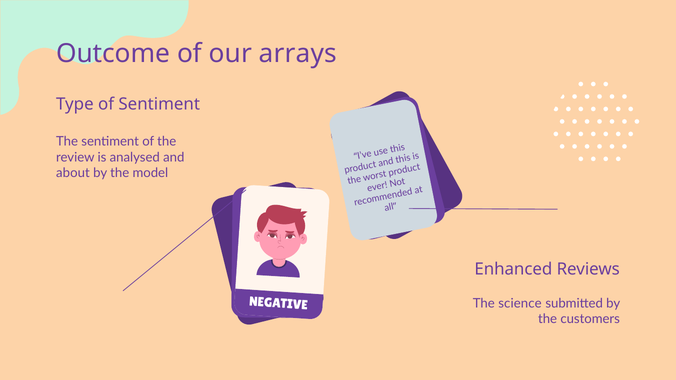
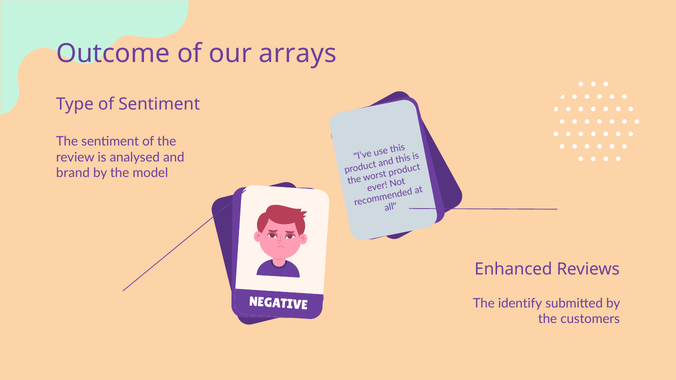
about: about -> brand
science: science -> identify
